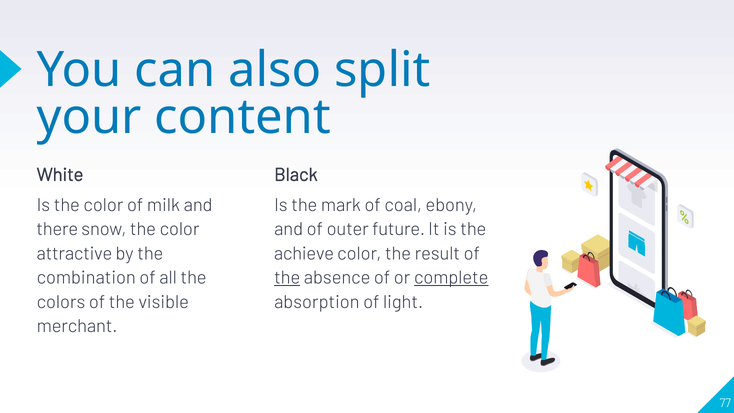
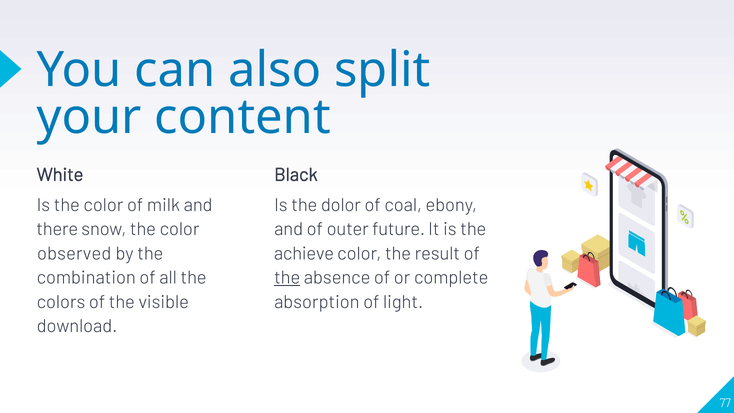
mark: mark -> dolor
attractive: attractive -> observed
complete underline: present -> none
merchant: merchant -> download
